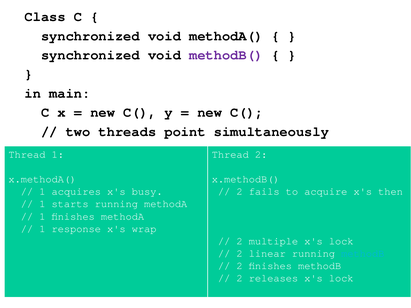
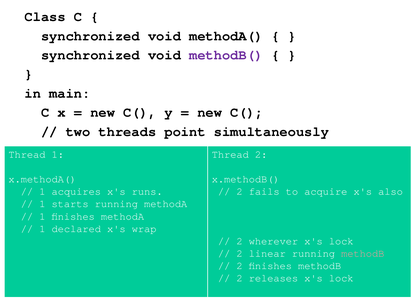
busy: busy -> runs
then: then -> also
response: response -> declared
multiple: multiple -> wherever
methodB at (363, 254) colour: light blue -> pink
